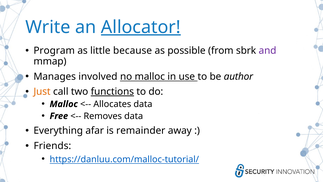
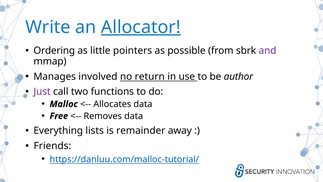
Program: Program -> Ordering
because: because -> pointers
no malloc: malloc -> return
Just colour: orange -> purple
functions underline: present -> none
afar: afar -> lists
